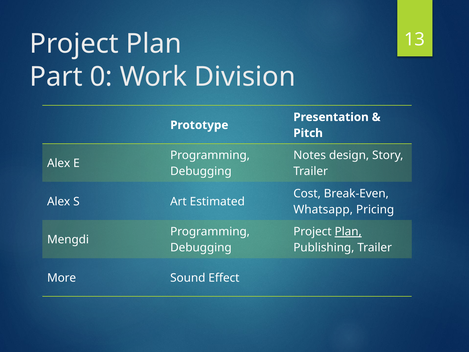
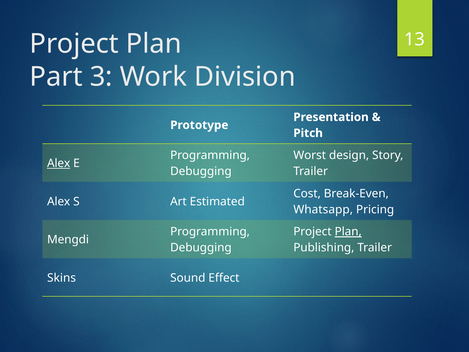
0: 0 -> 3
Notes: Notes -> Worst
Alex at (59, 163) underline: none -> present
More: More -> Skins
